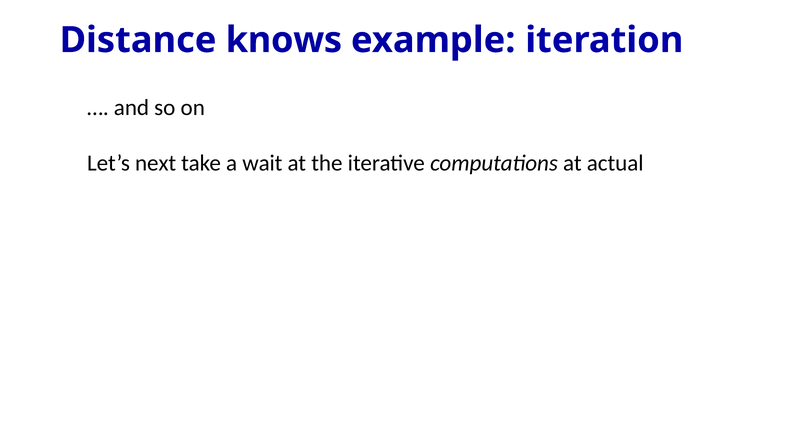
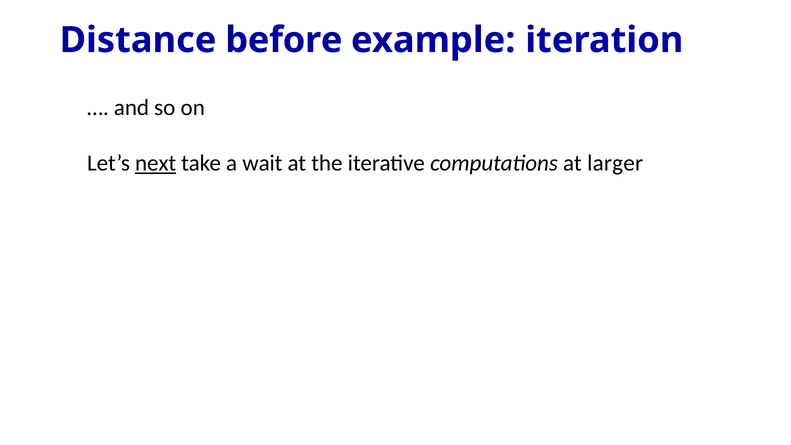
knows: knows -> before
next underline: none -> present
actual: actual -> larger
